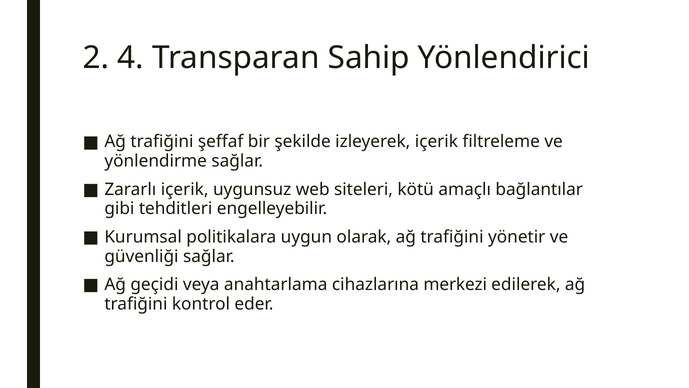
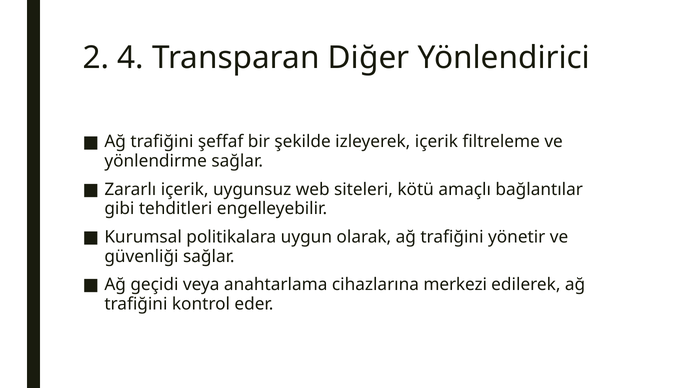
Sahip: Sahip -> Diğer
